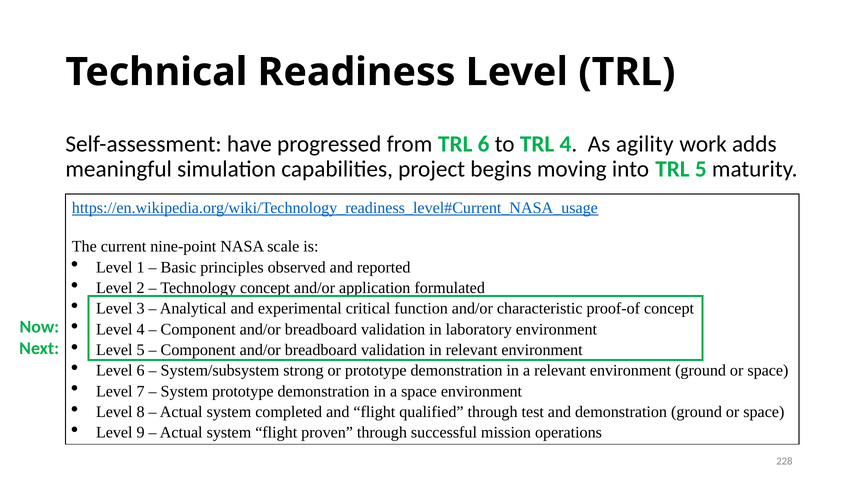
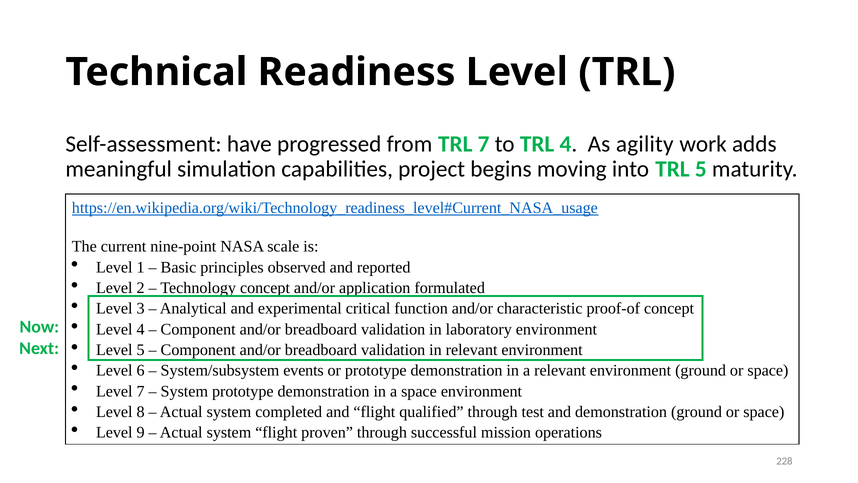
TRL 6: 6 -> 7
strong: strong -> events
